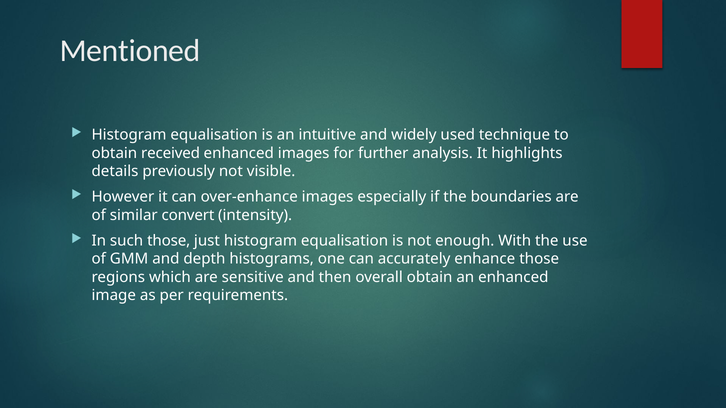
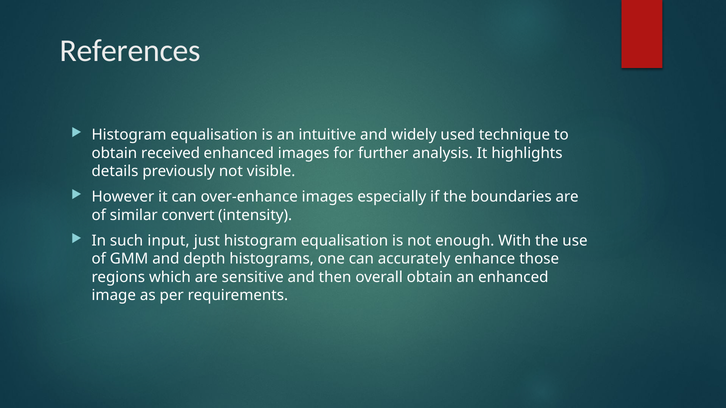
Mentioned: Mentioned -> References
such those: those -> input
